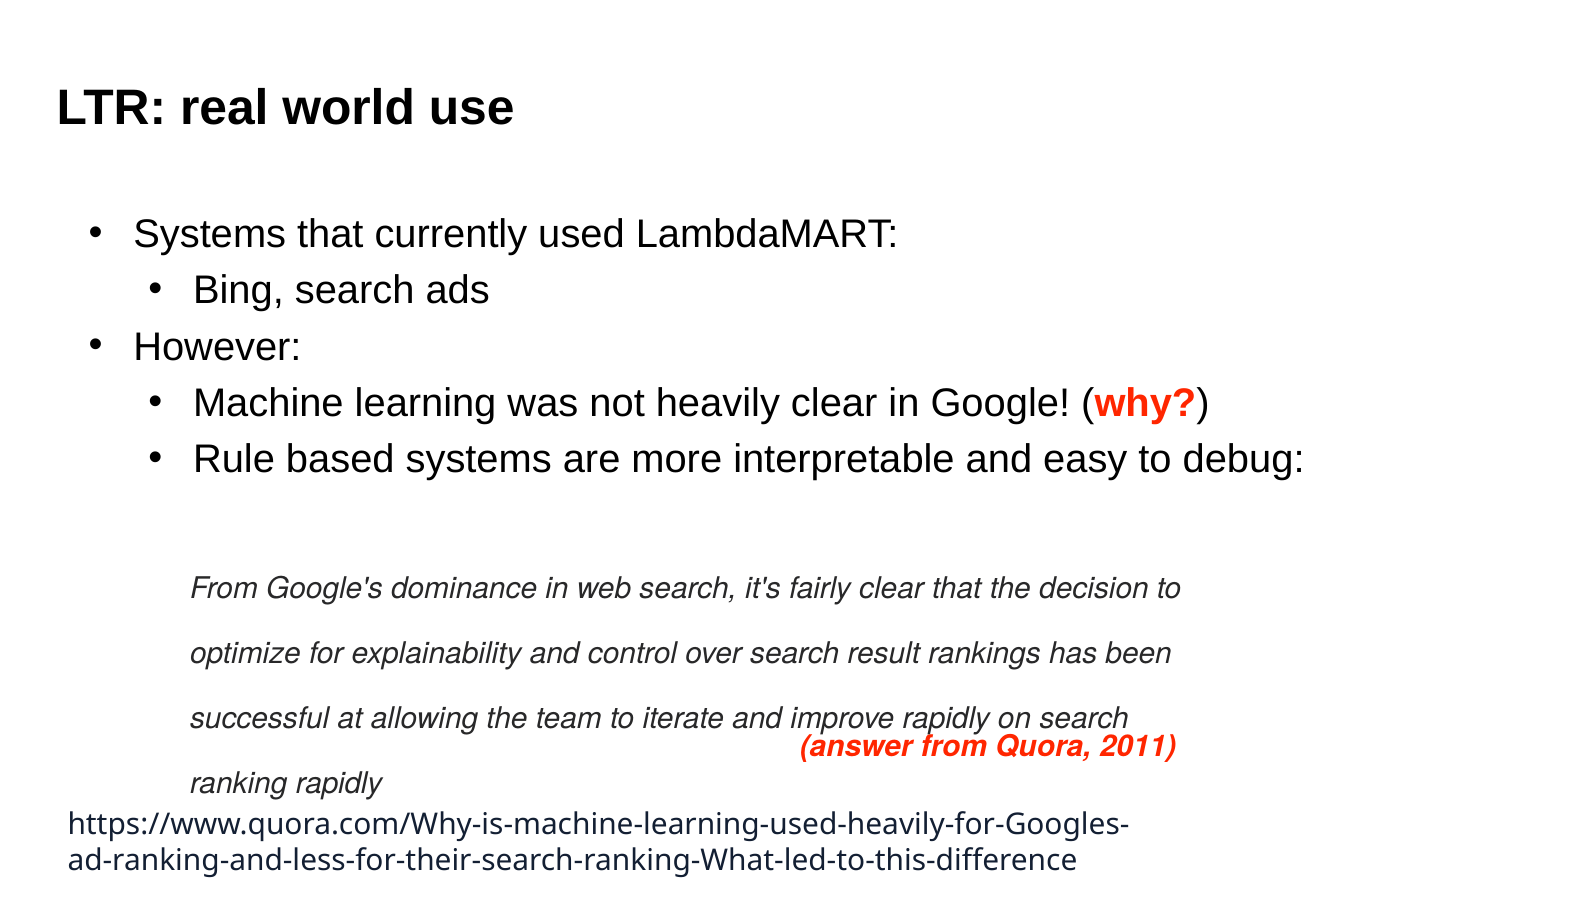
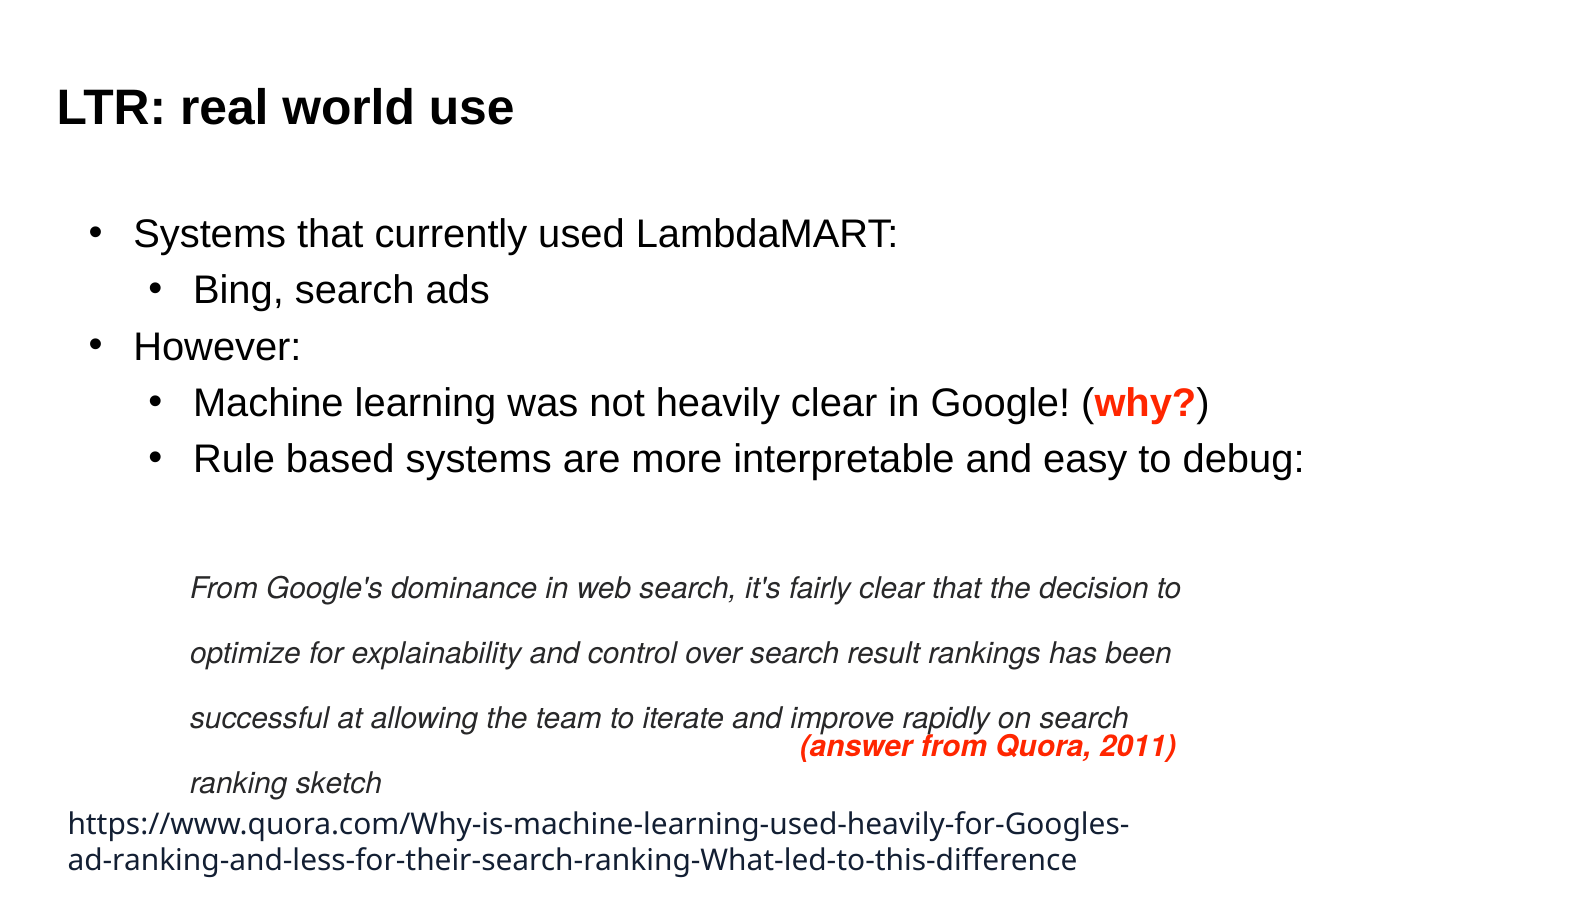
ranking rapidly: rapidly -> sketch
